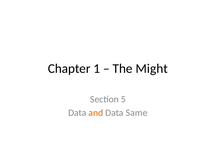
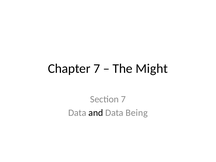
Chapter 1: 1 -> 7
Section 5: 5 -> 7
and colour: orange -> black
Same: Same -> Being
